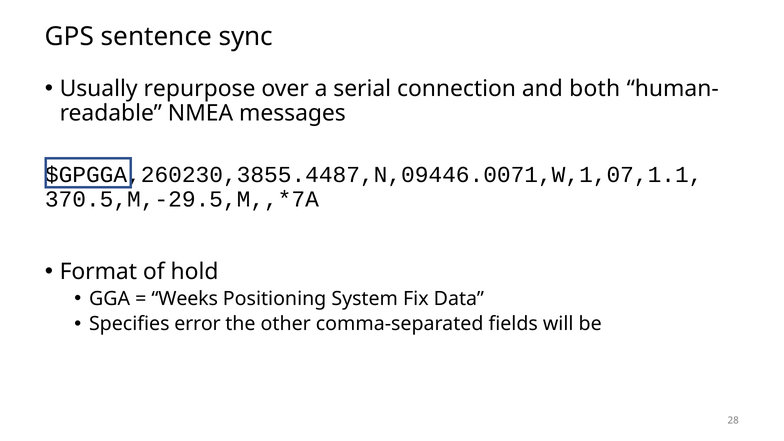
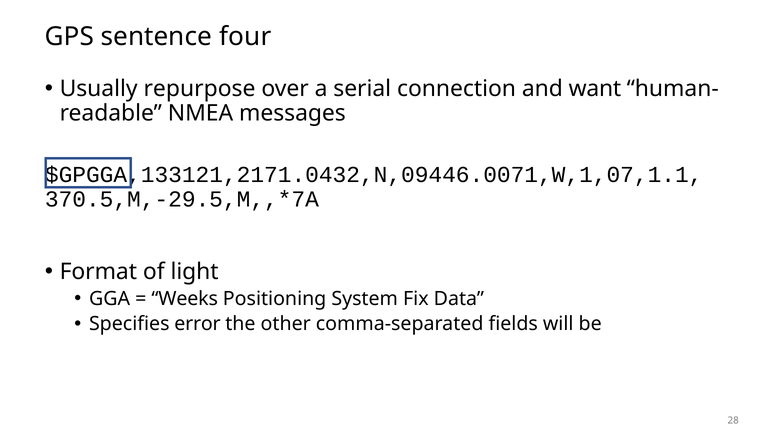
sync: sync -> four
both: both -> want
$GPGGA,260230,3855.4487,N,09446.0071,W,1,07,1.1: $GPGGA,260230,3855.4487,N,09446.0071,W,1,07,1.1 -> $GPGGA,133121,2171.0432,N,09446.0071,W,1,07,1.1
hold: hold -> light
